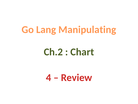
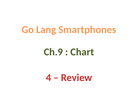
Manipulating: Manipulating -> Smartphones
Ch.2: Ch.2 -> Ch.9
